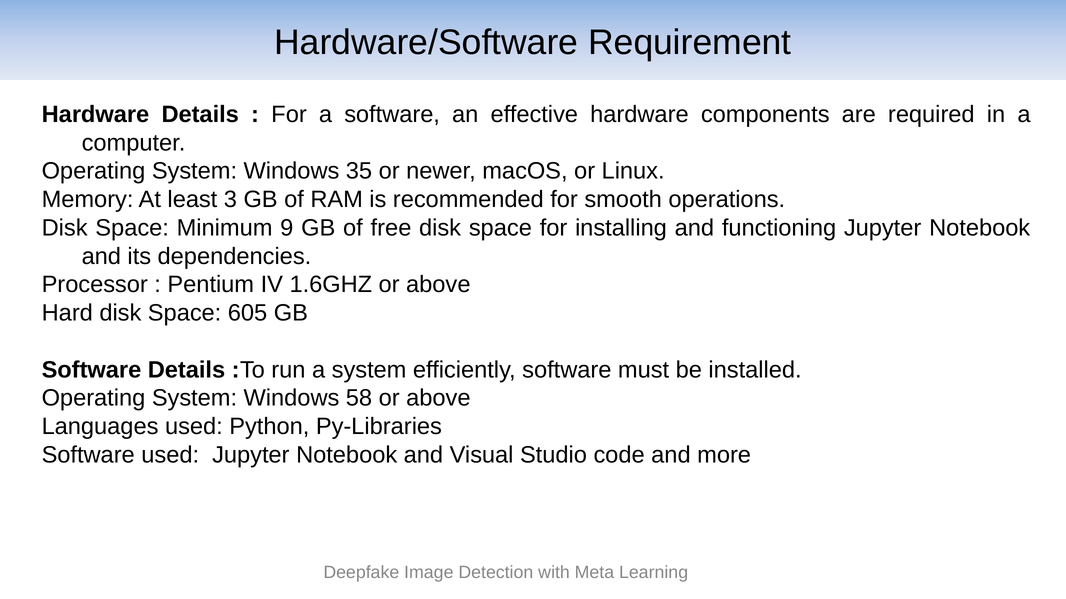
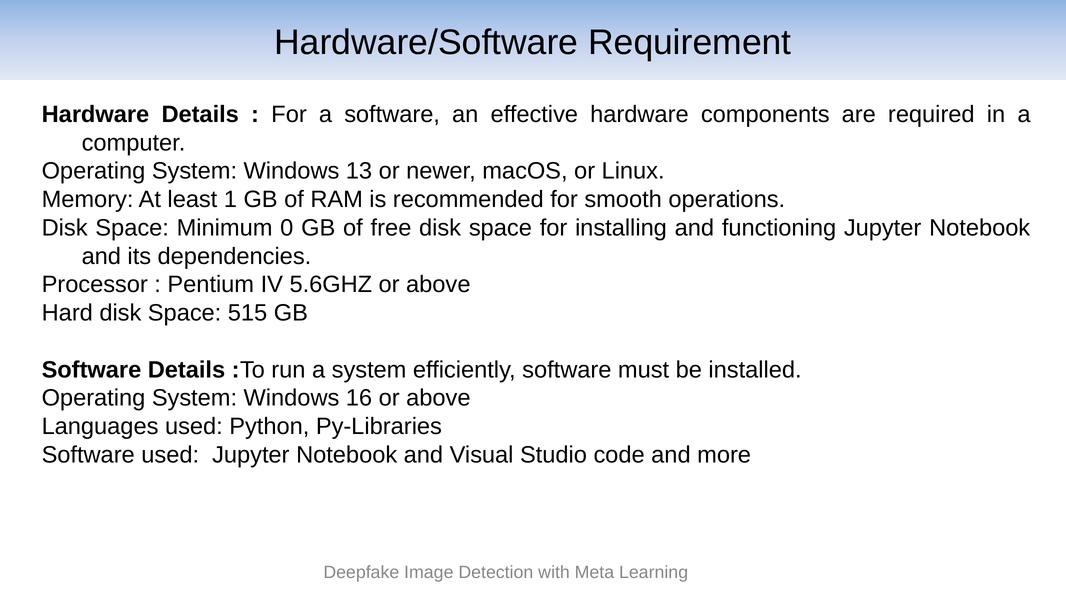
35: 35 -> 13
3: 3 -> 1
9: 9 -> 0
1.6GHZ: 1.6GHZ -> 5.6GHZ
605: 605 -> 515
58: 58 -> 16
